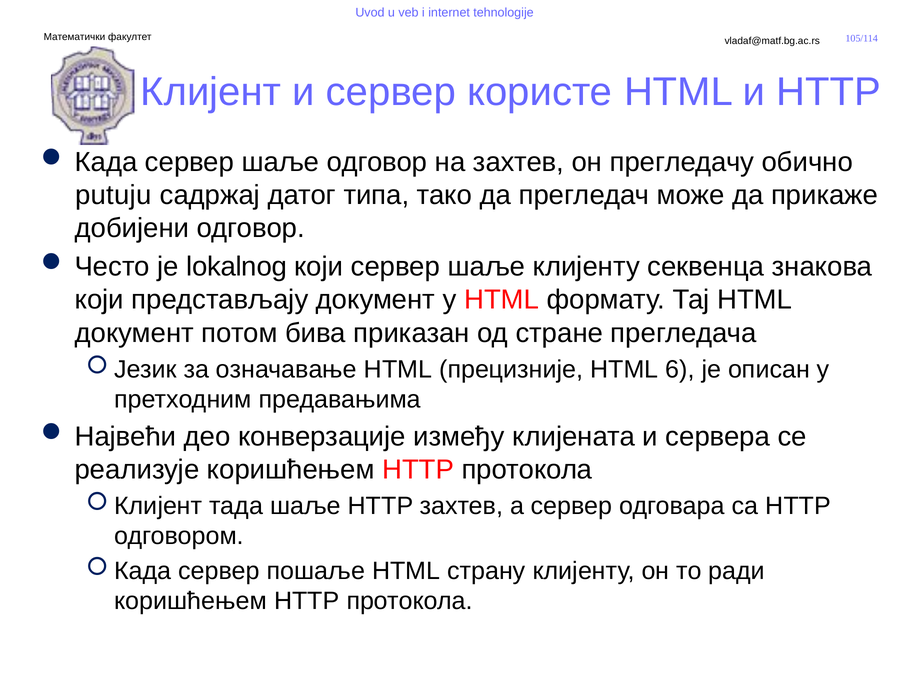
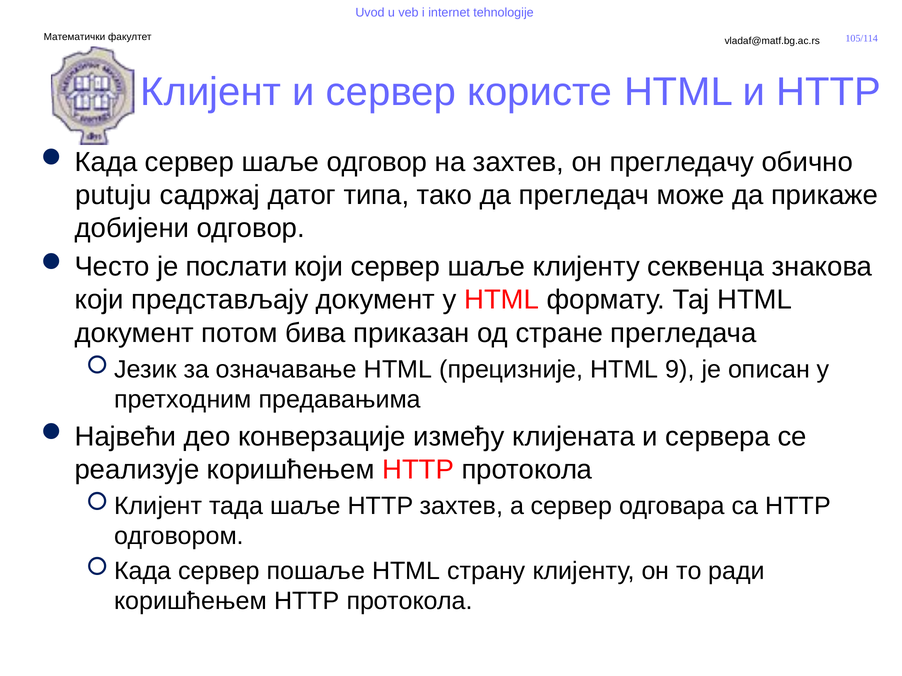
lokalnog: lokalnog -> послати
6: 6 -> 9
